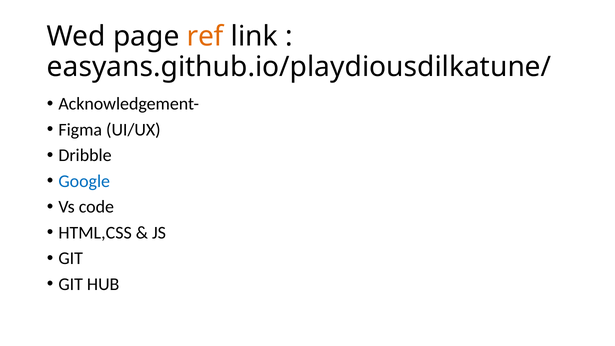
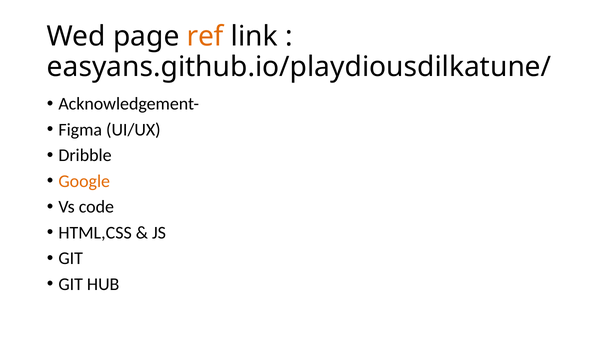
Google colour: blue -> orange
